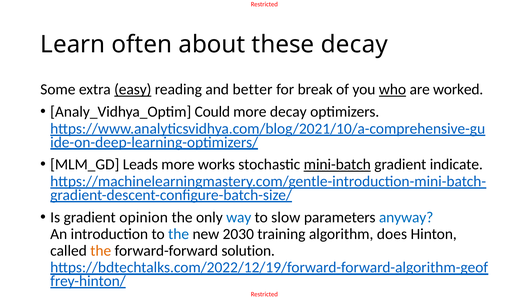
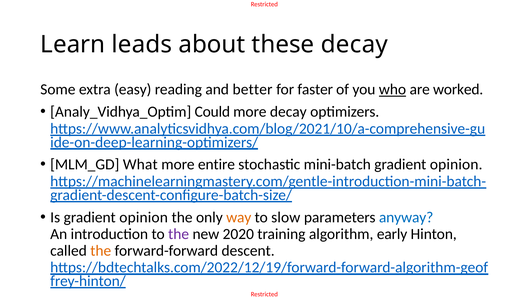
often: often -> leads
easy underline: present -> none
break: break -> faster
Leads: Leads -> What
works: works -> entire
mini-batch underline: present -> none
indicate at (456, 164): indicate -> opinion
way colour: blue -> orange
the at (179, 234) colour: blue -> purple
2030: 2030 -> 2020
does: does -> early
solution: solution -> descent
